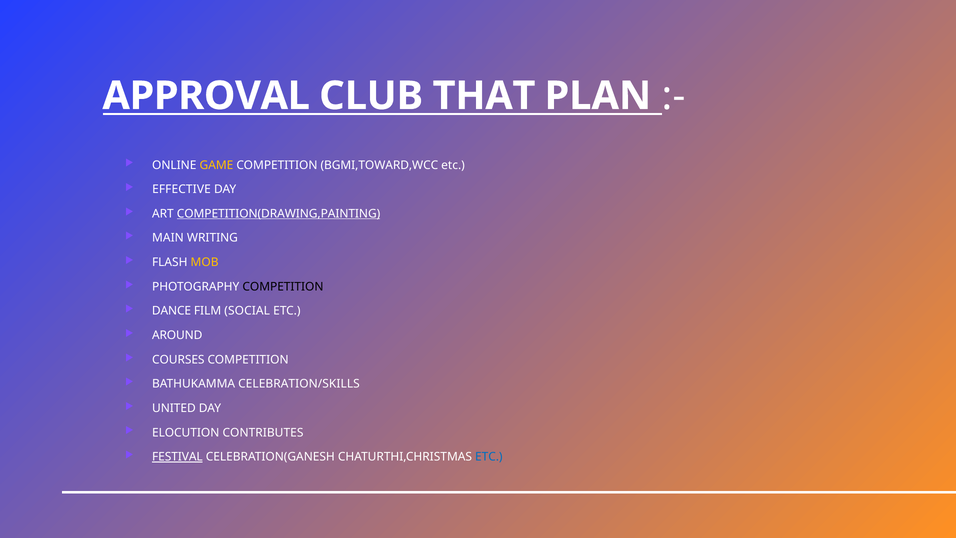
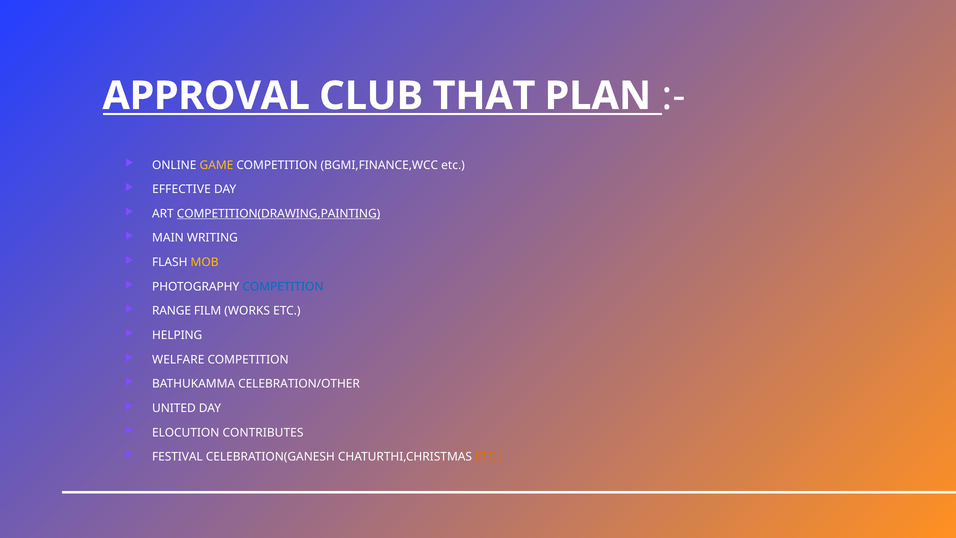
BGMI,TOWARD,WCC: BGMI,TOWARD,WCC -> BGMI,FINANCE,WCC
COMPETITION at (283, 287) colour: black -> blue
DANCE: DANCE -> RANGE
SOCIAL: SOCIAL -> WORKS
AROUND: AROUND -> HELPING
COURSES: COURSES -> WELFARE
CELEBRATION/SKILLS: CELEBRATION/SKILLS -> CELEBRATION/OTHER
FESTIVAL underline: present -> none
ETC at (489, 457) colour: blue -> orange
